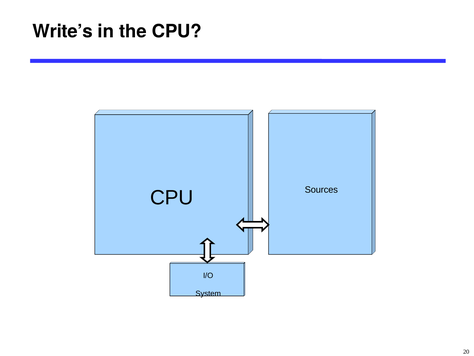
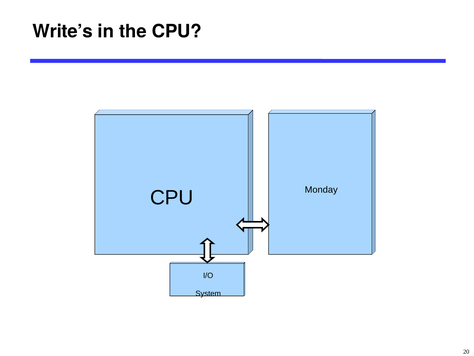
Sources: Sources -> Monday
